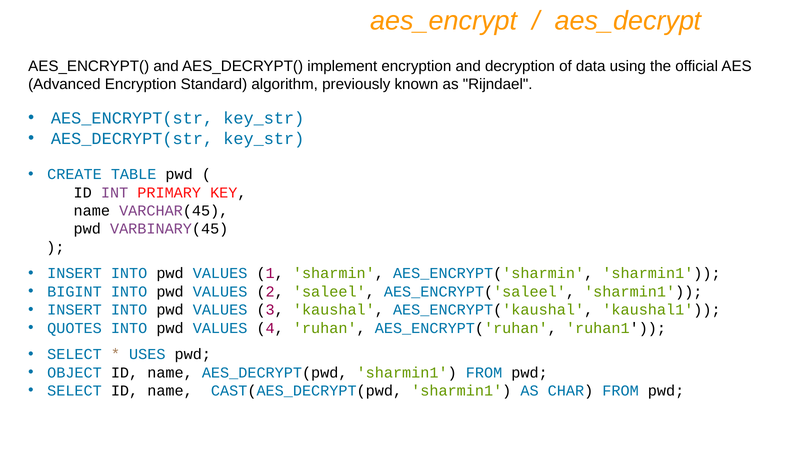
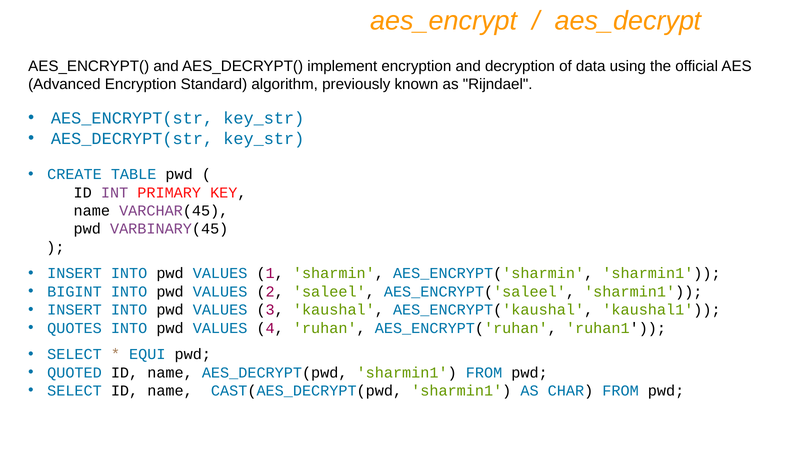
USES: USES -> EQUI
OBJECT: OBJECT -> QUOTED
